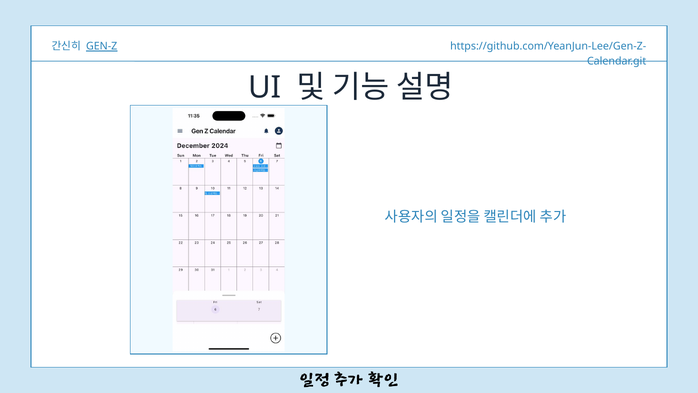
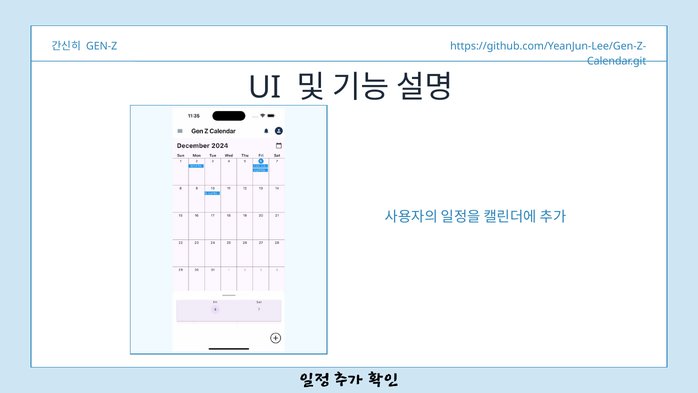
GEN-Z underline: present -> none
